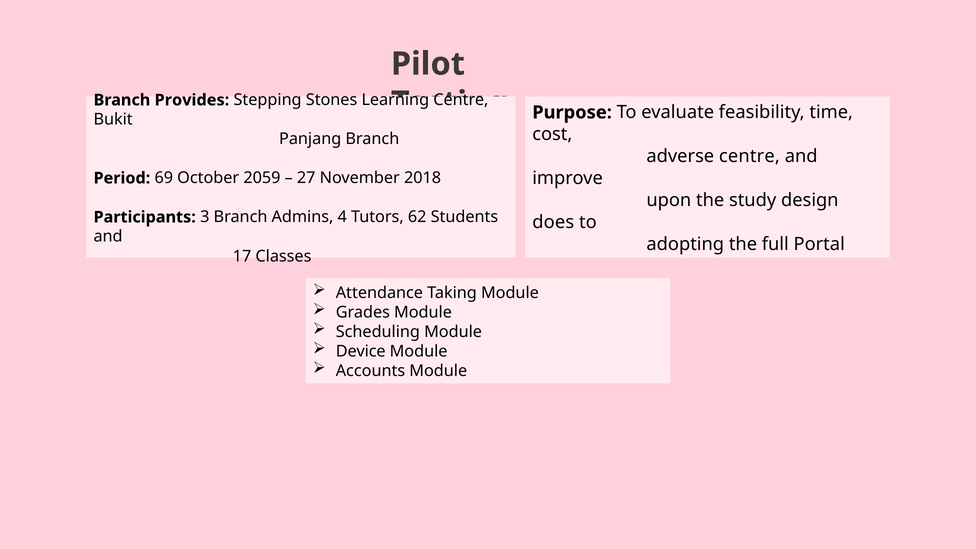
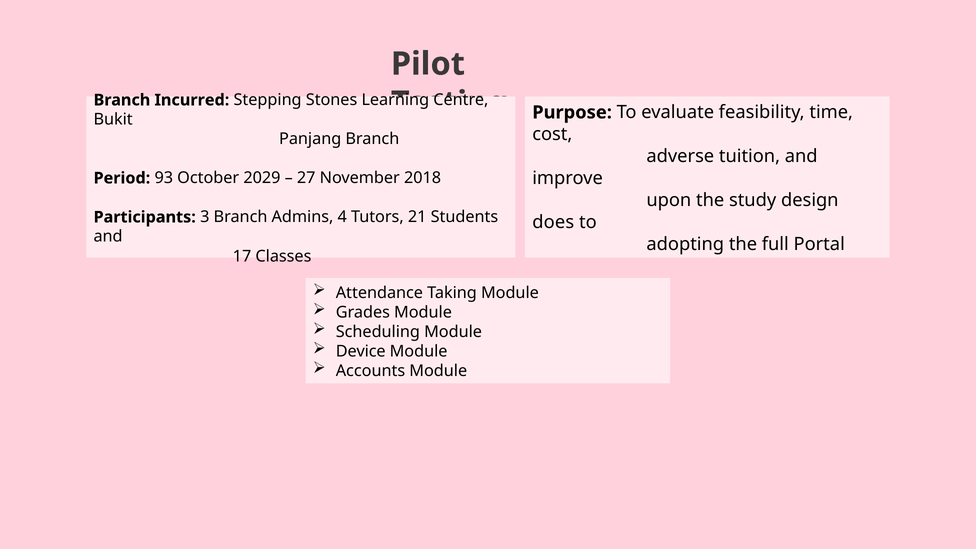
Provides: Provides -> Incurred
adverse centre: centre -> tuition
69: 69 -> 93
2059: 2059 -> 2029
62: 62 -> 21
